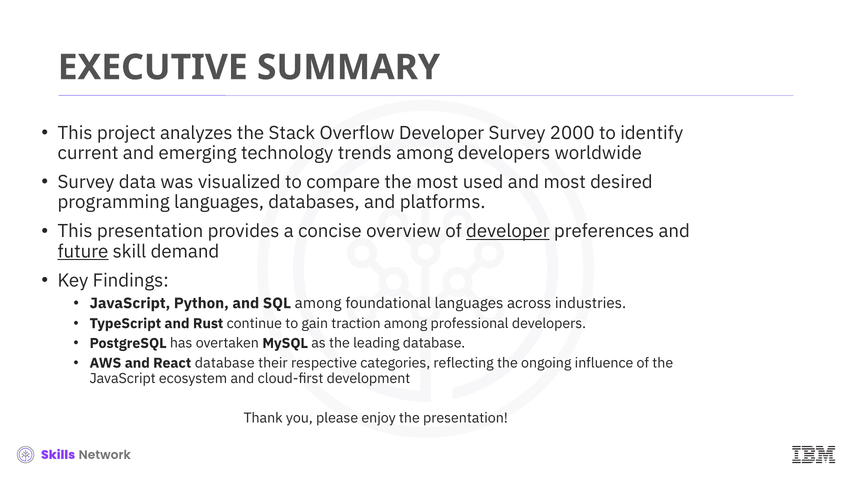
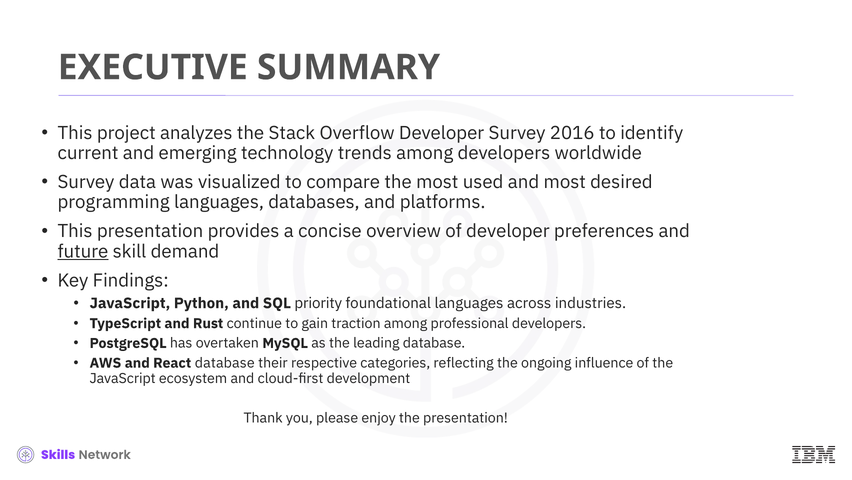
2000: 2000 -> 2016
developer at (508, 231) underline: present -> none
SQL among: among -> priority
